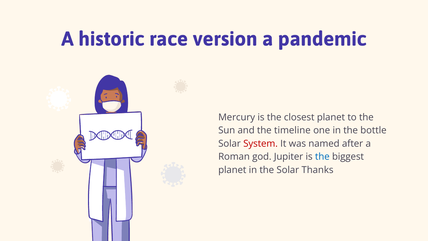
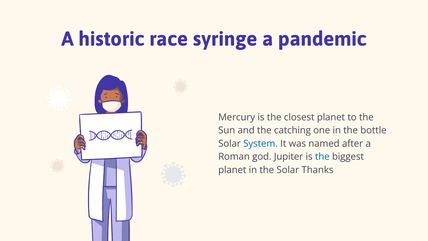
version: version -> syringe
timeline: timeline -> catching
System colour: red -> blue
